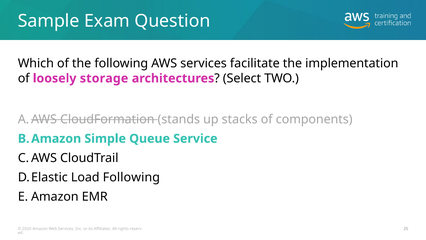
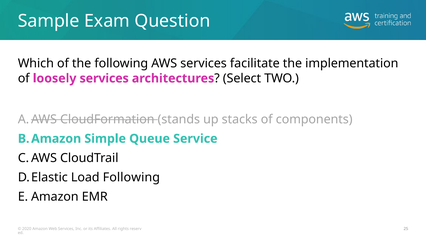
loosely storage: storage -> services
